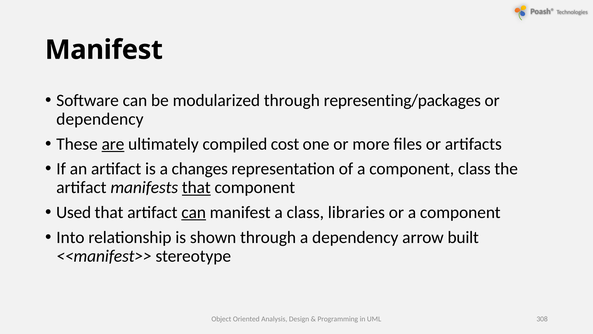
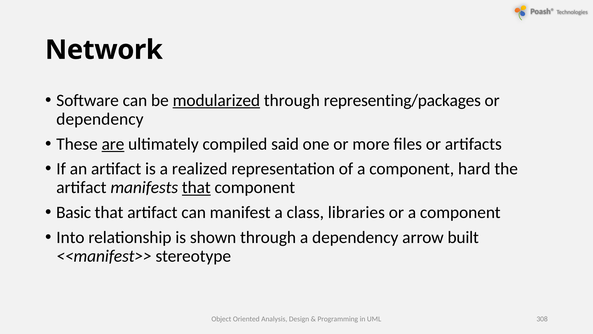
Manifest at (104, 50): Manifest -> Network
modularized underline: none -> present
cost: cost -> said
changes: changes -> realized
component class: class -> hard
Used: Used -> Basic
can at (194, 212) underline: present -> none
